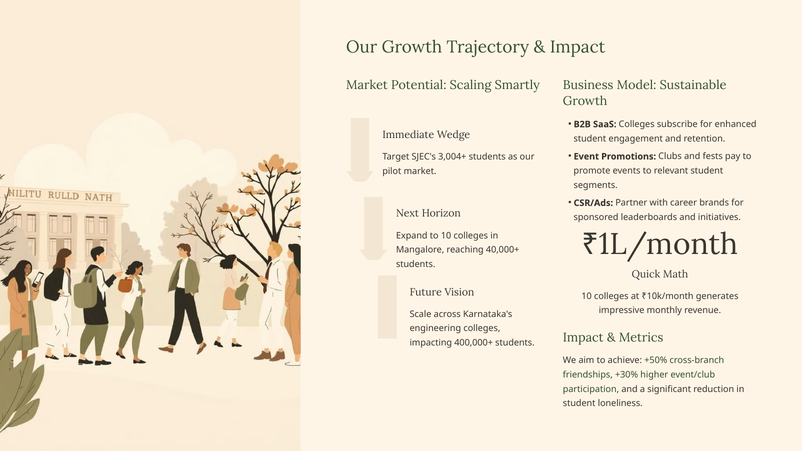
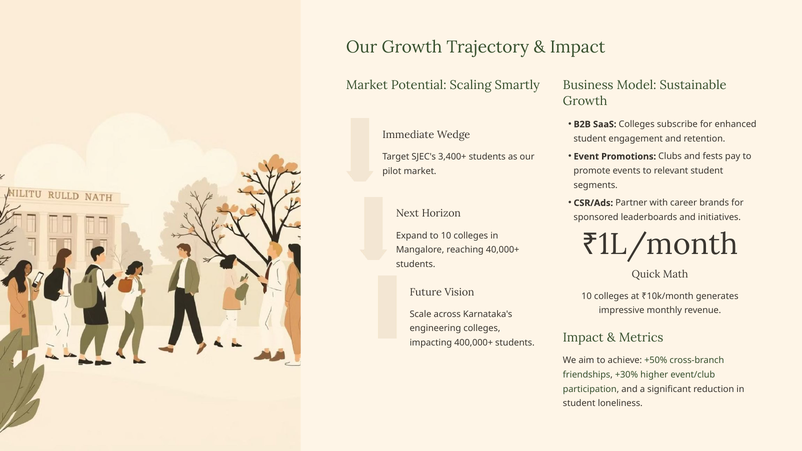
3,004+: 3,004+ -> 3,400+
